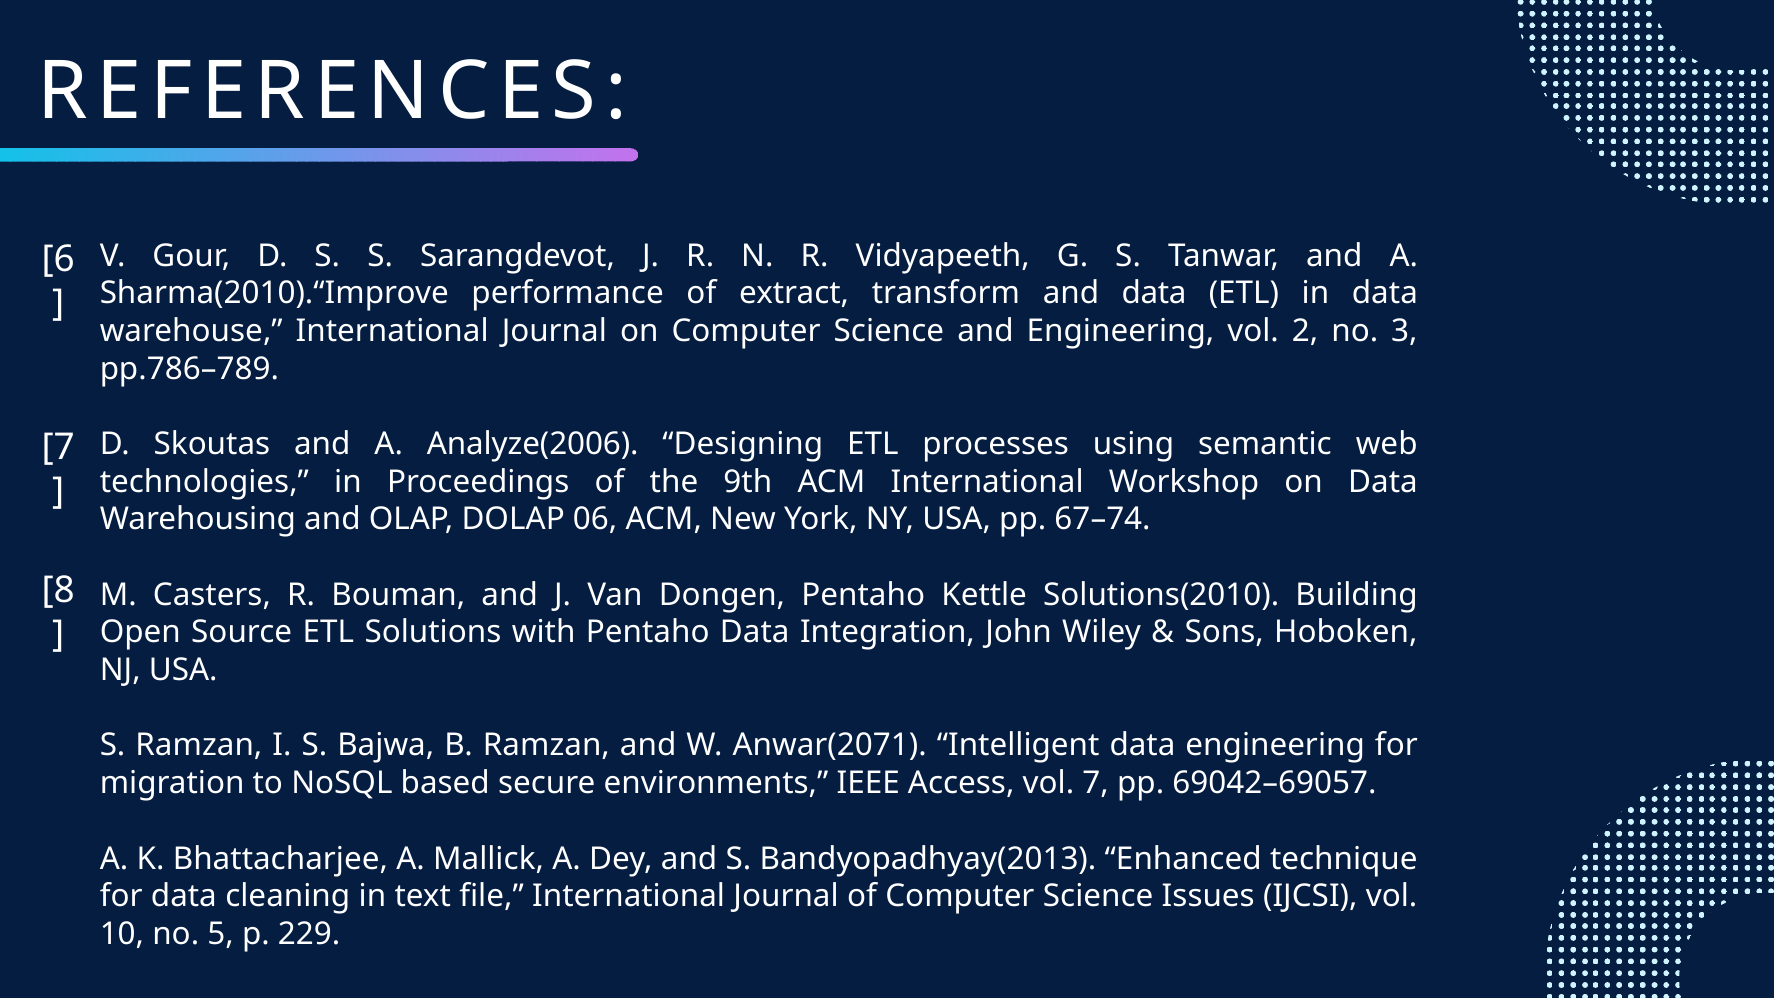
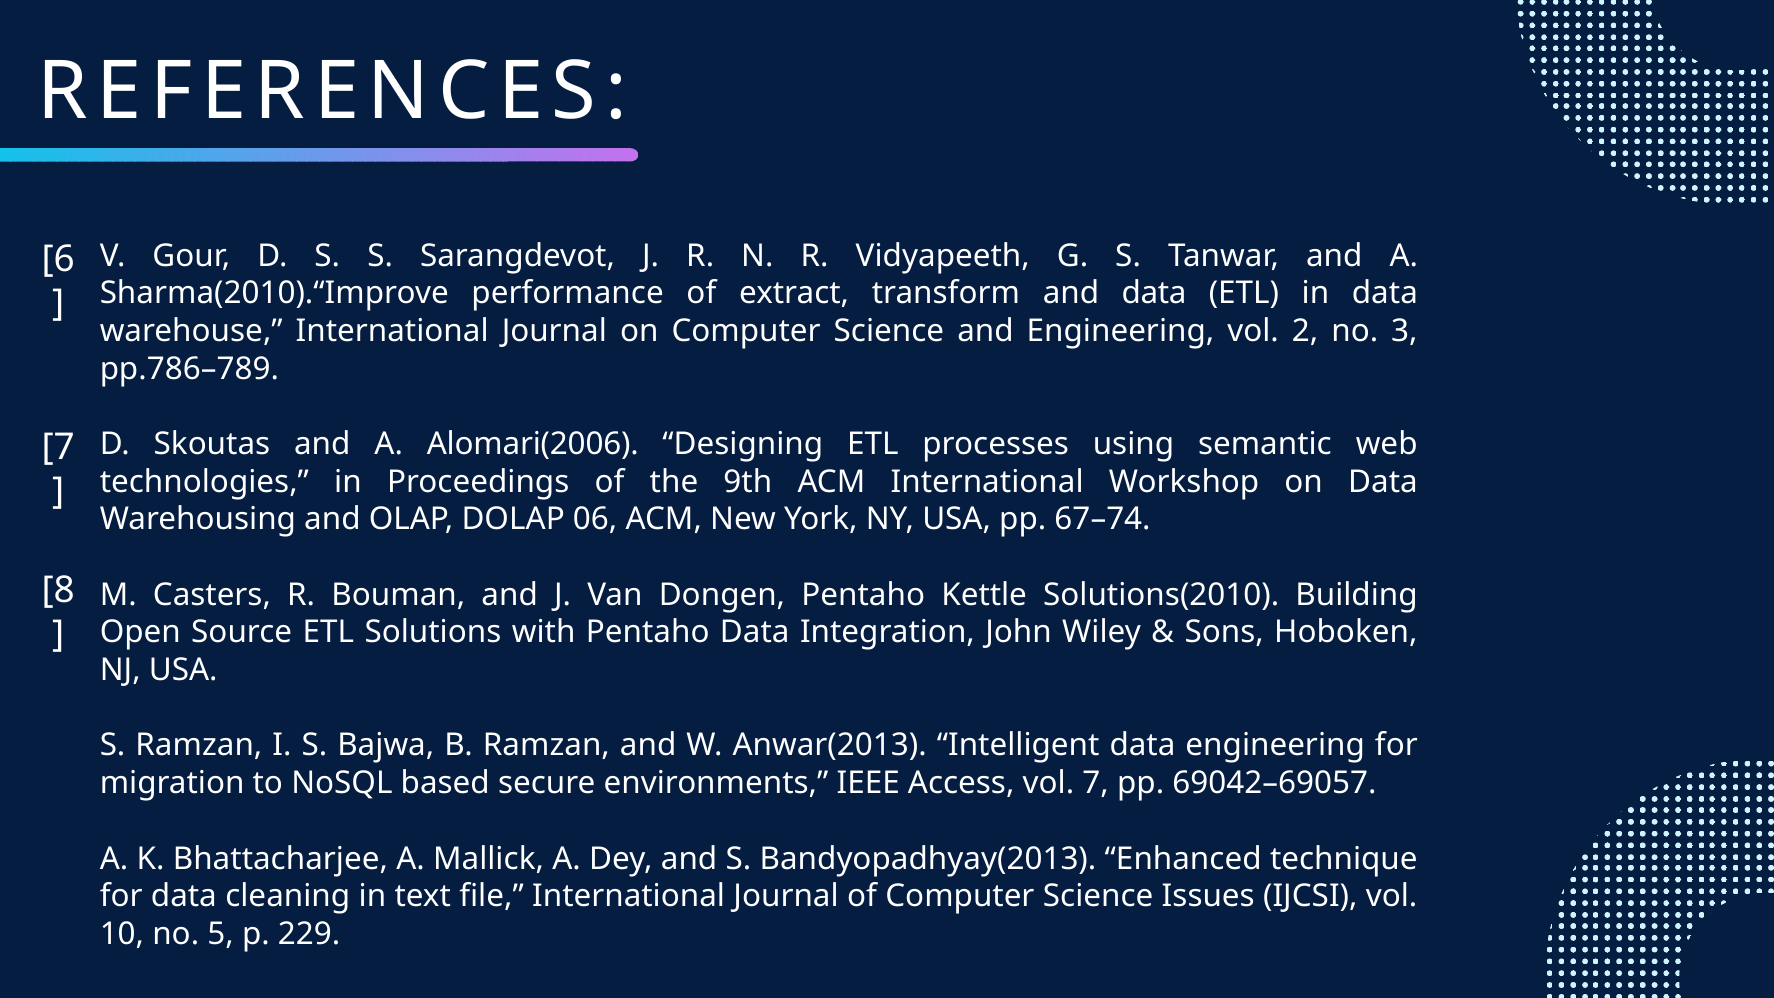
Analyze(2006: Analyze(2006 -> Alomari(2006
Anwar(2071: Anwar(2071 -> Anwar(2013
